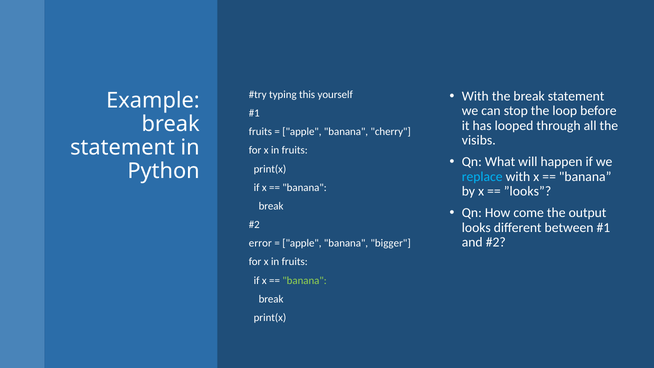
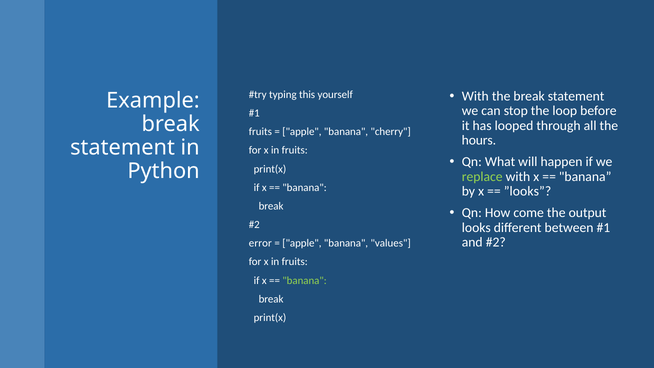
visibs: visibs -> hours
replace colour: light blue -> light green
bigger: bigger -> values
